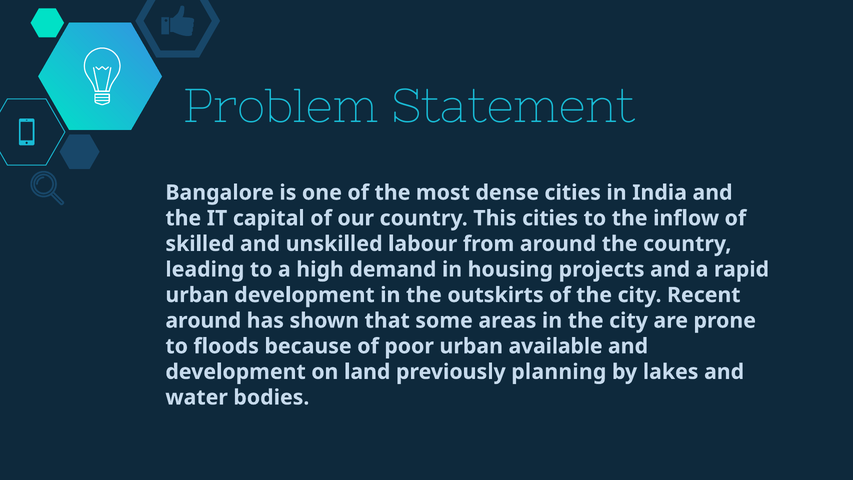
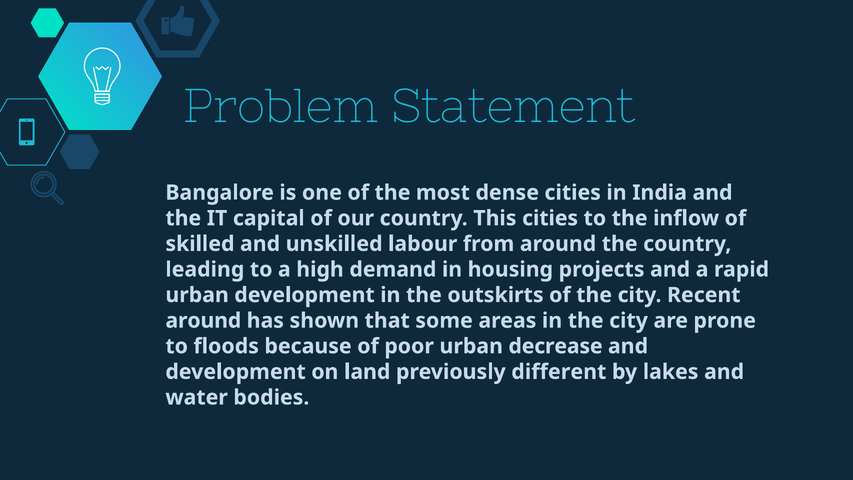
available: available -> decrease
planning: planning -> different
